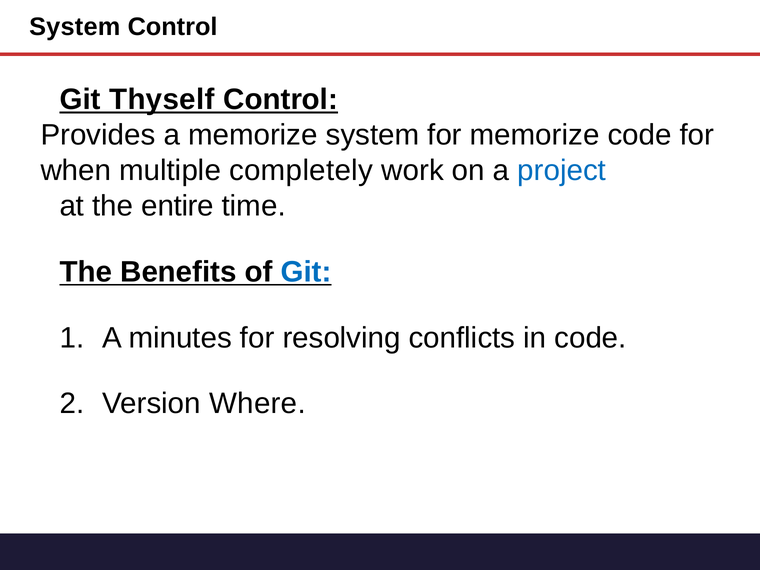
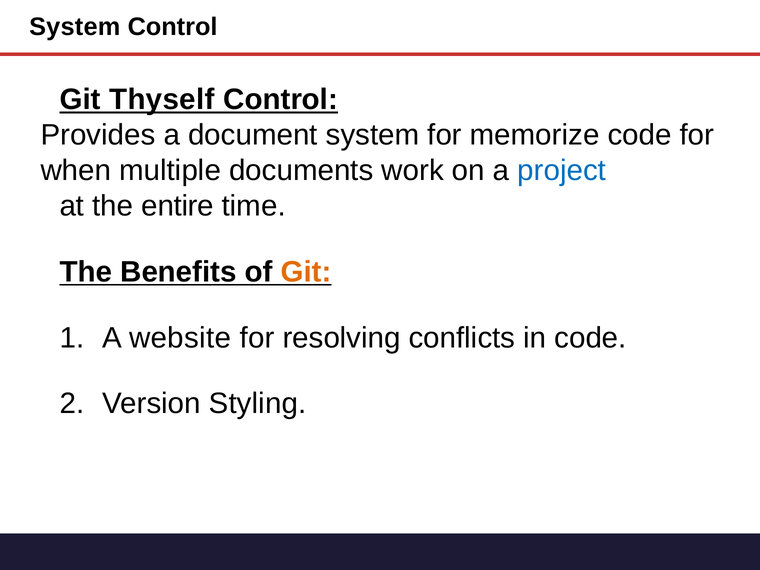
a memorize: memorize -> document
completely: completely -> documents
Git at (306, 272) colour: blue -> orange
minutes: minutes -> website
Where: Where -> Styling
